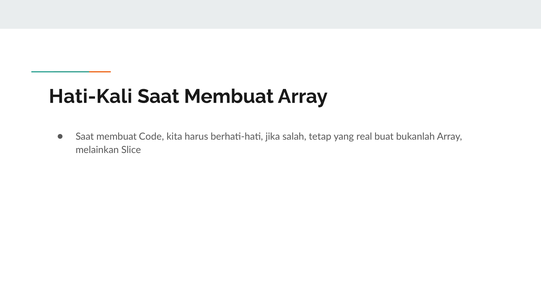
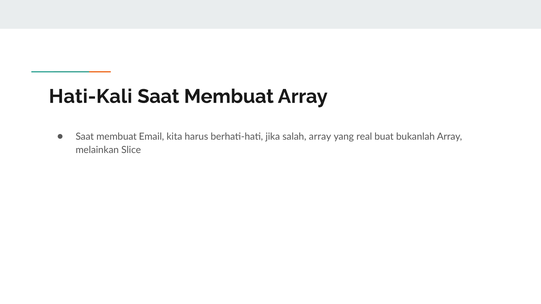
Code: Code -> Email
salah tetap: tetap -> array
